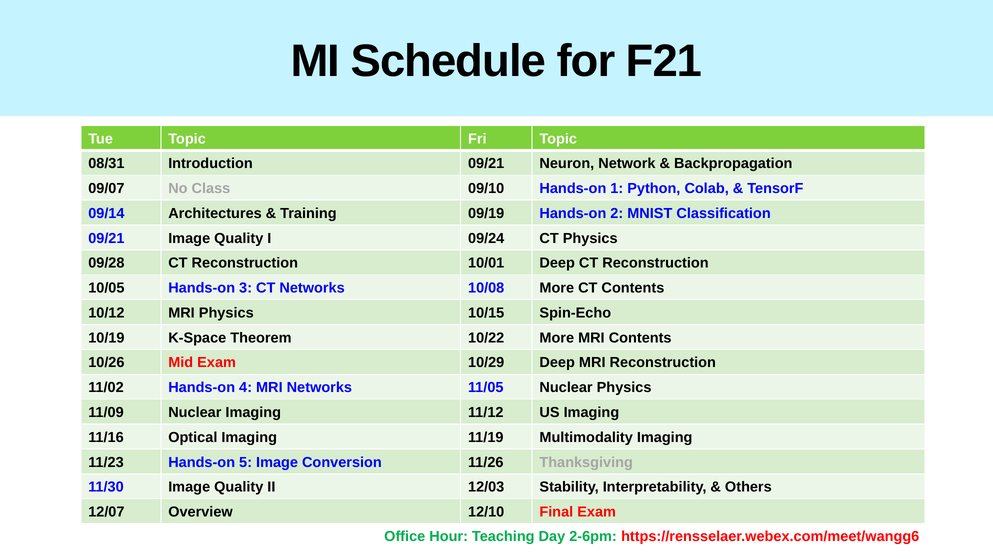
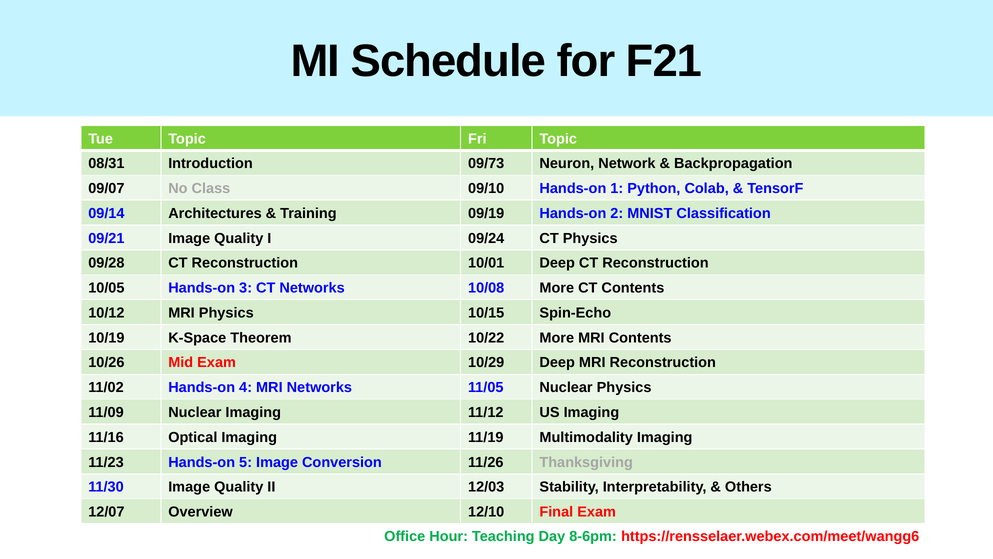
Introduction 09/21: 09/21 -> 09/73
2-6pm: 2-6pm -> 8-6pm
